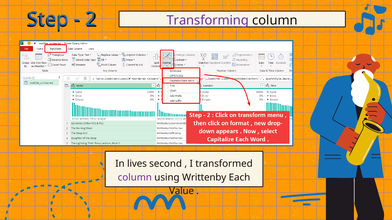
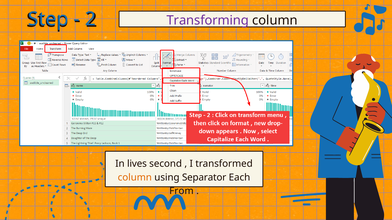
column at (135, 178) colour: purple -> orange
Writtenby: Writtenby -> Separator
Value: Value -> From
